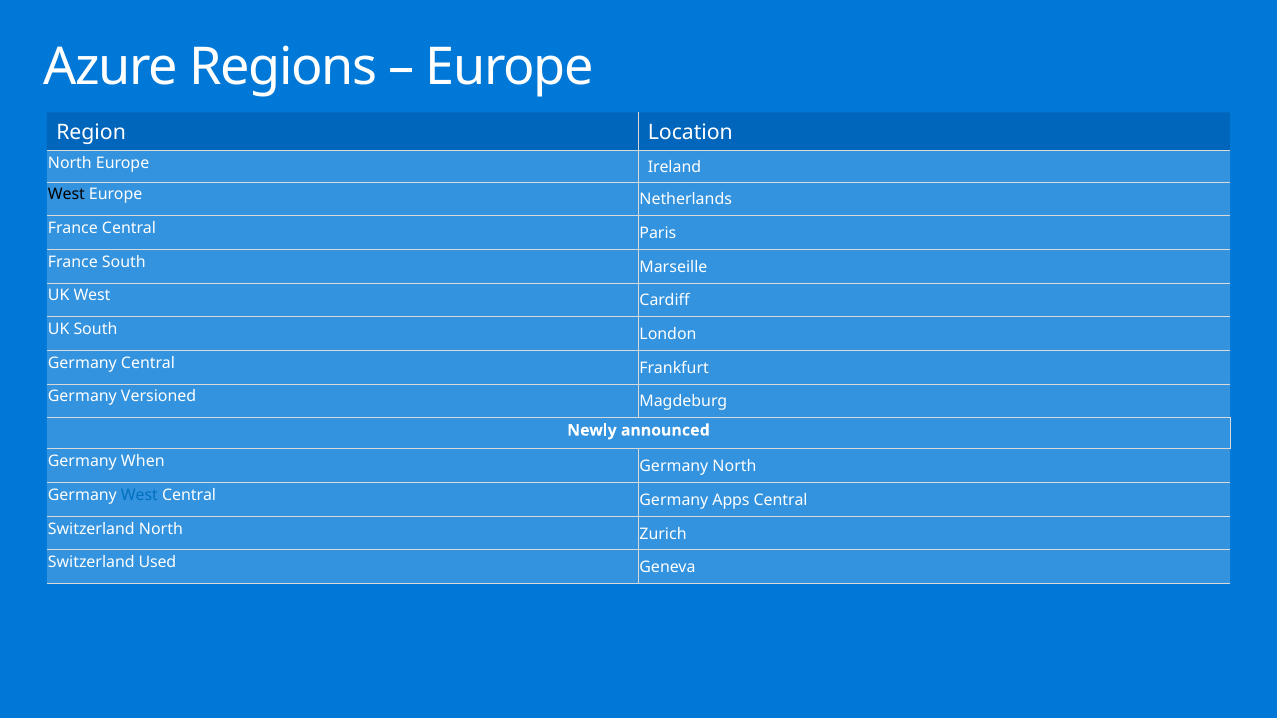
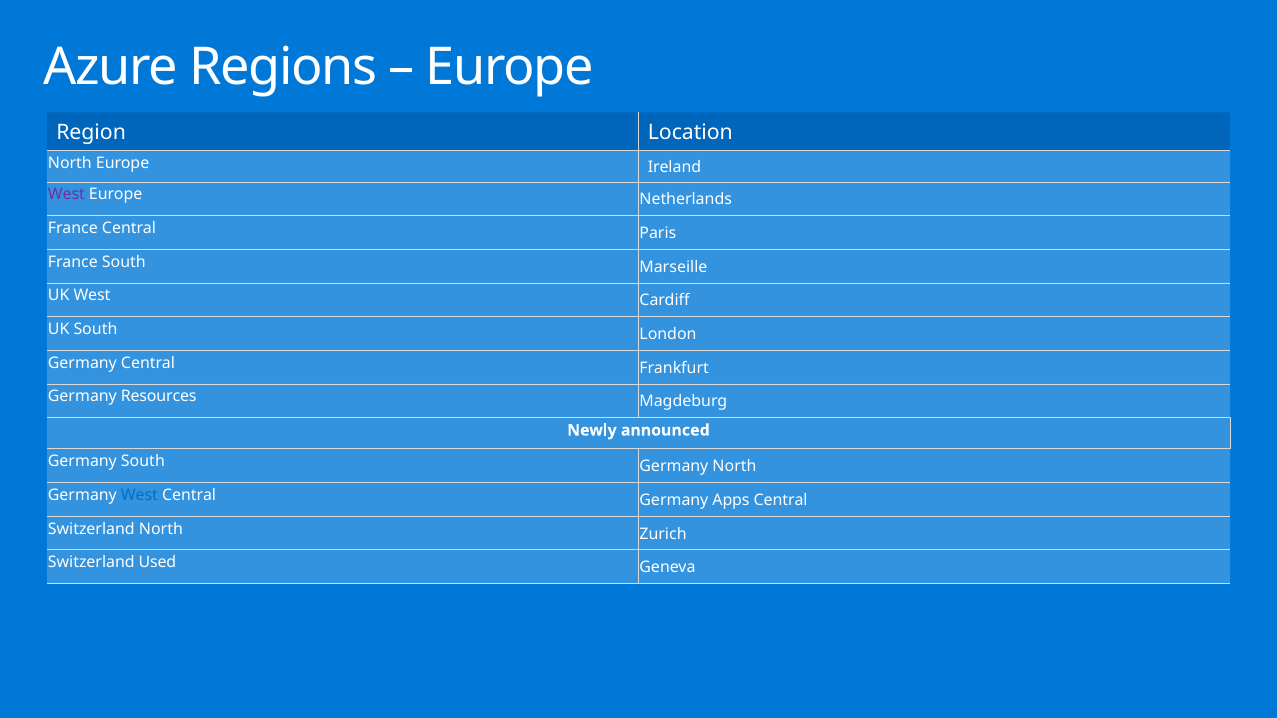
West at (66, 195) colour: black -> purple
Versioned: Versioned -> Resources
Germany When: When -> South
